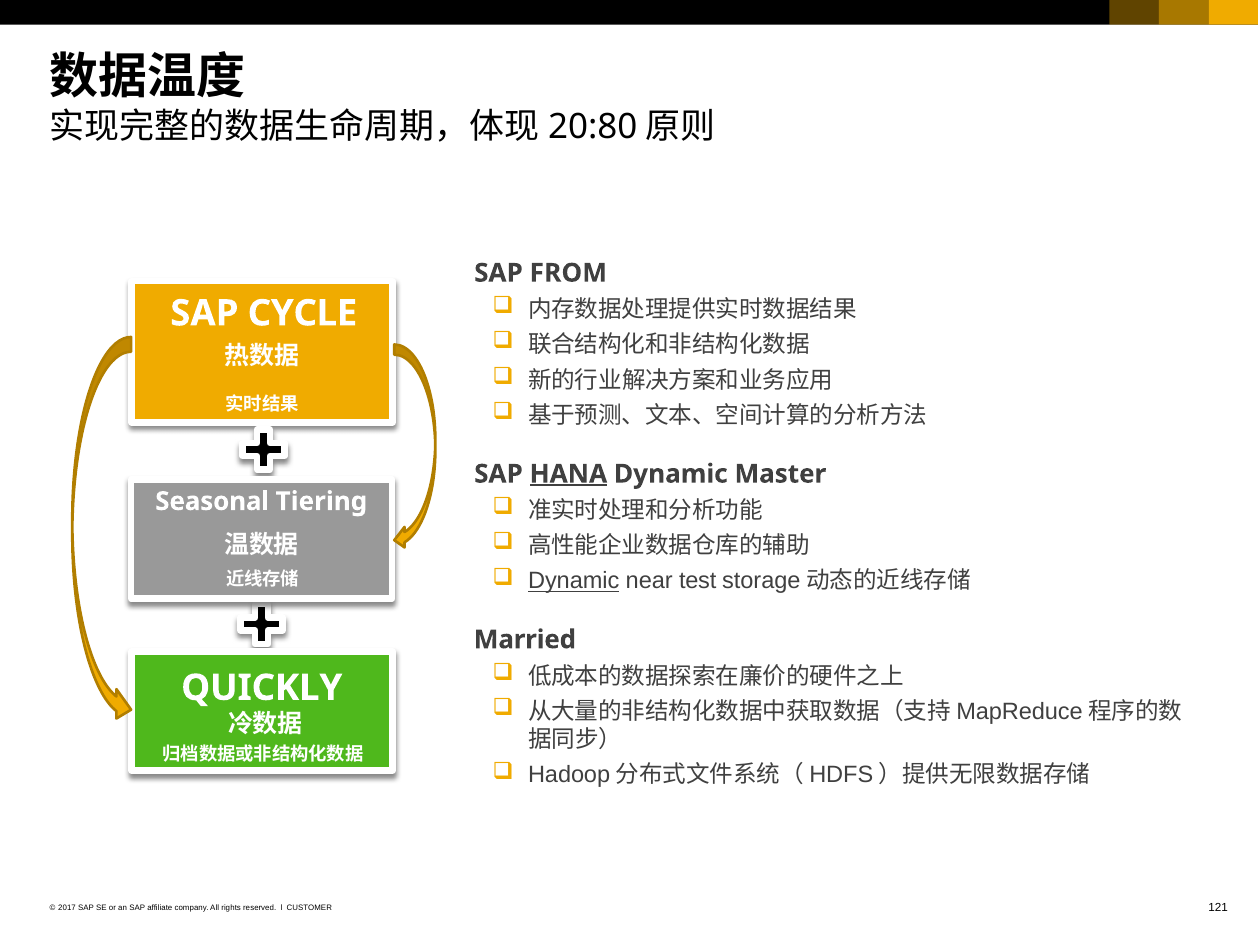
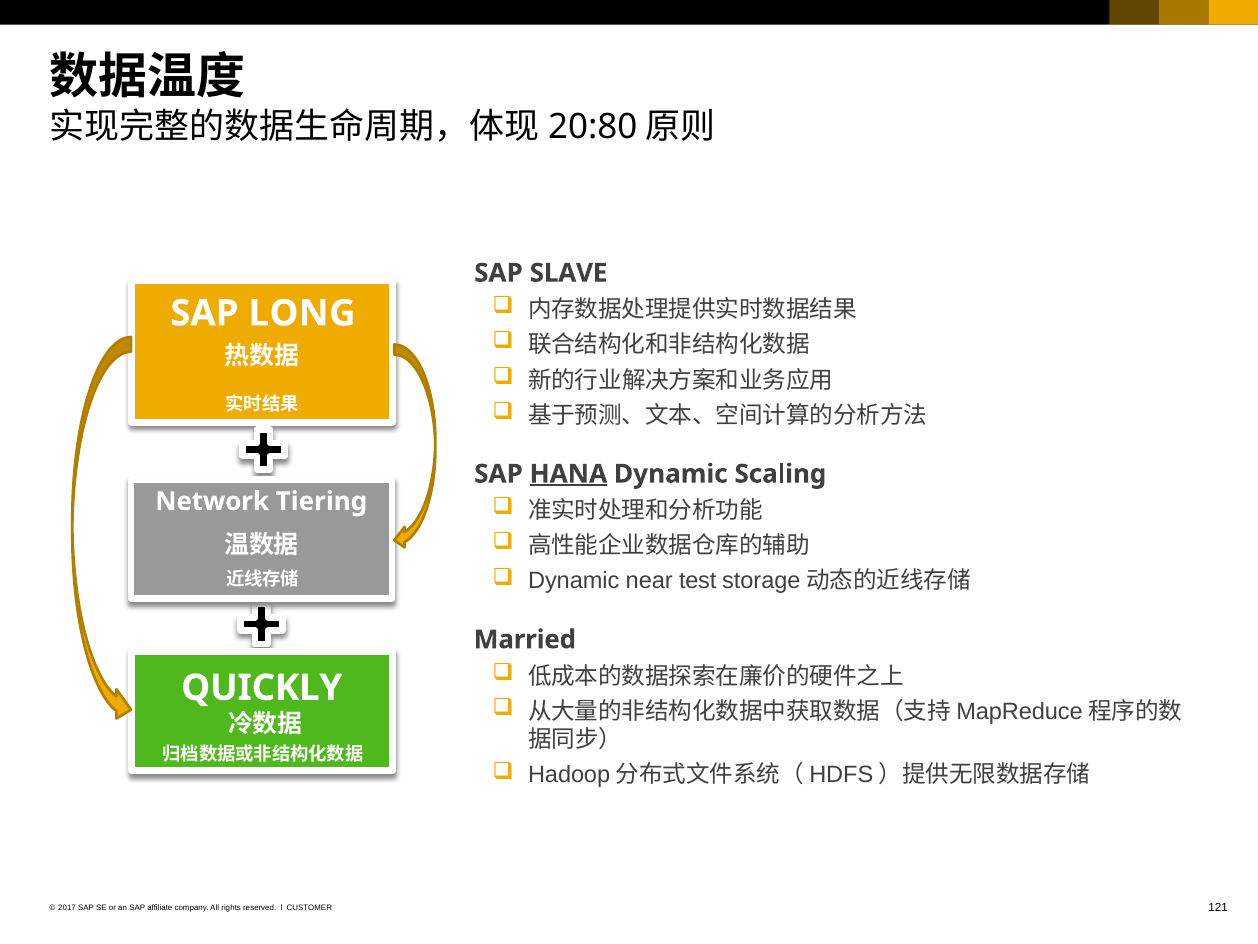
FROM: FROM -> SLAVE
CYCLE: CYCLE -> LONG
Master: Master -> Scaling
Seasonal: Seasonal -> Network
Dynamic at (574, 581) underline: present -> none
